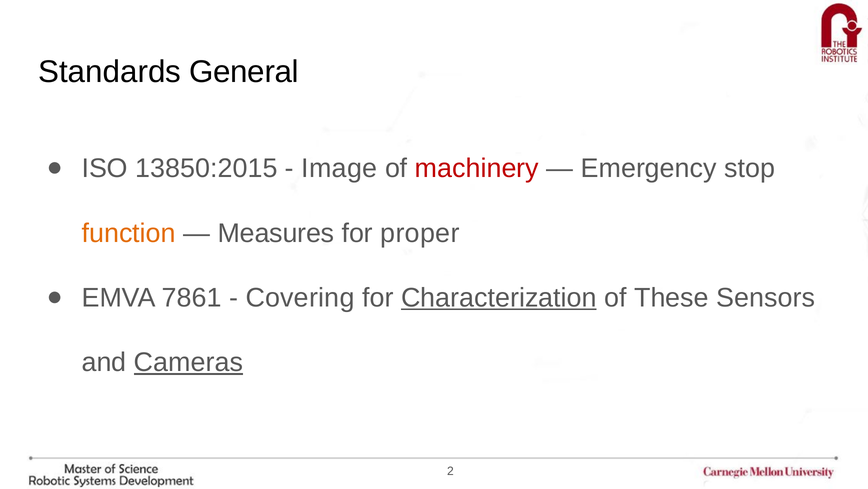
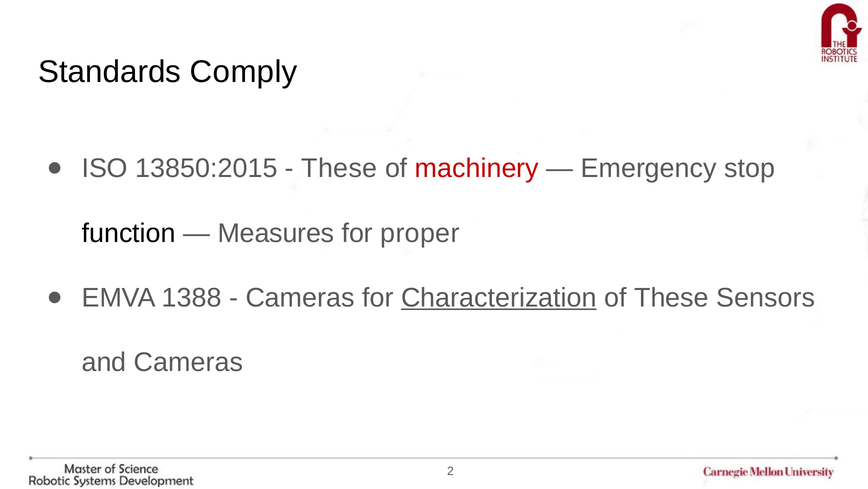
General: General -> Comply
Image at (339, 168): Image -> These
function colour: orange -> black
7861: 7861 -> 1388
Covering at (300, 297): Covering -> Cameras
Cameras at (189, 362) underline: present -> none
